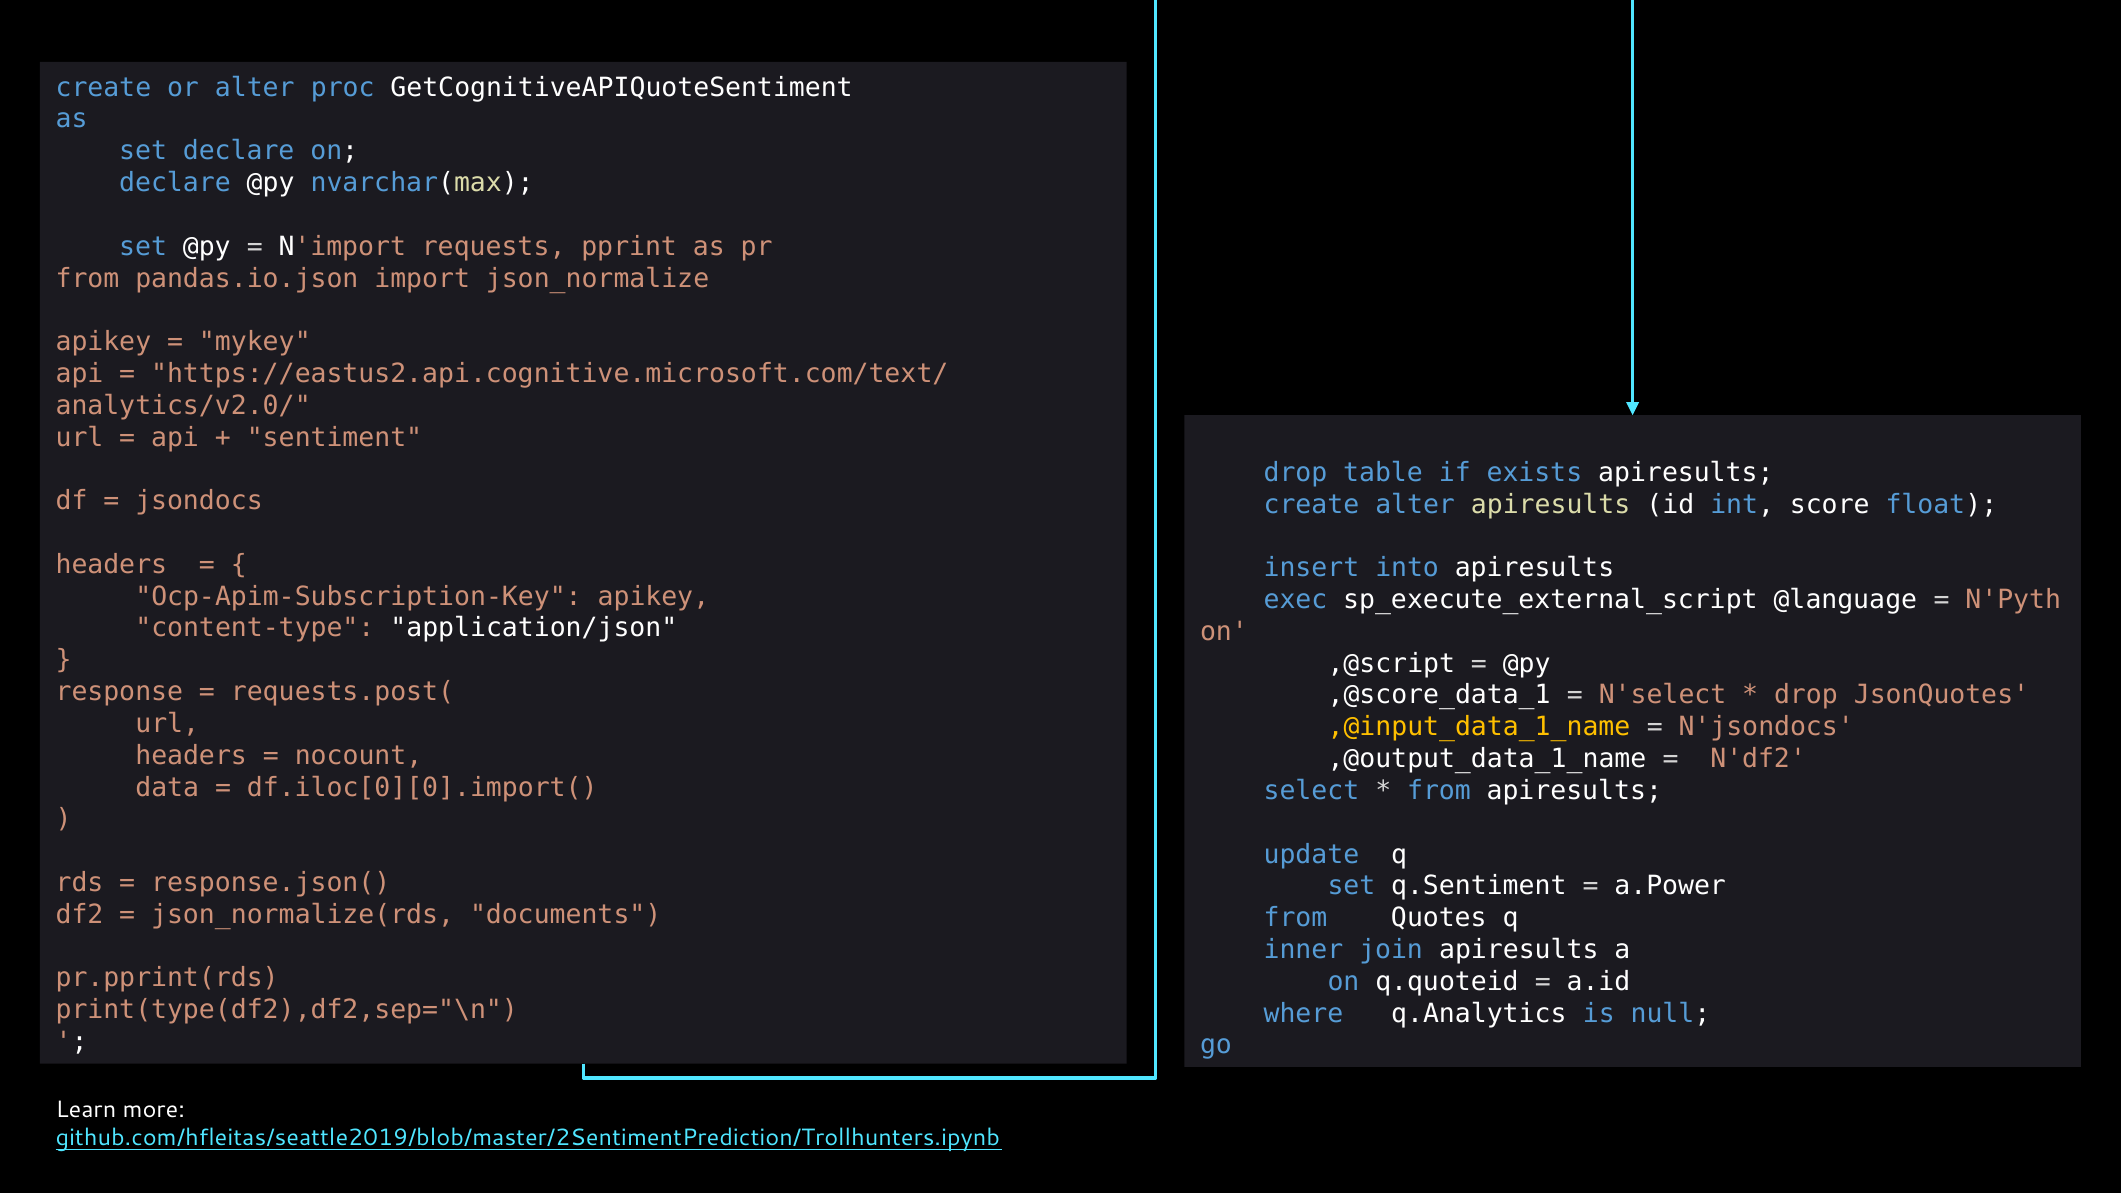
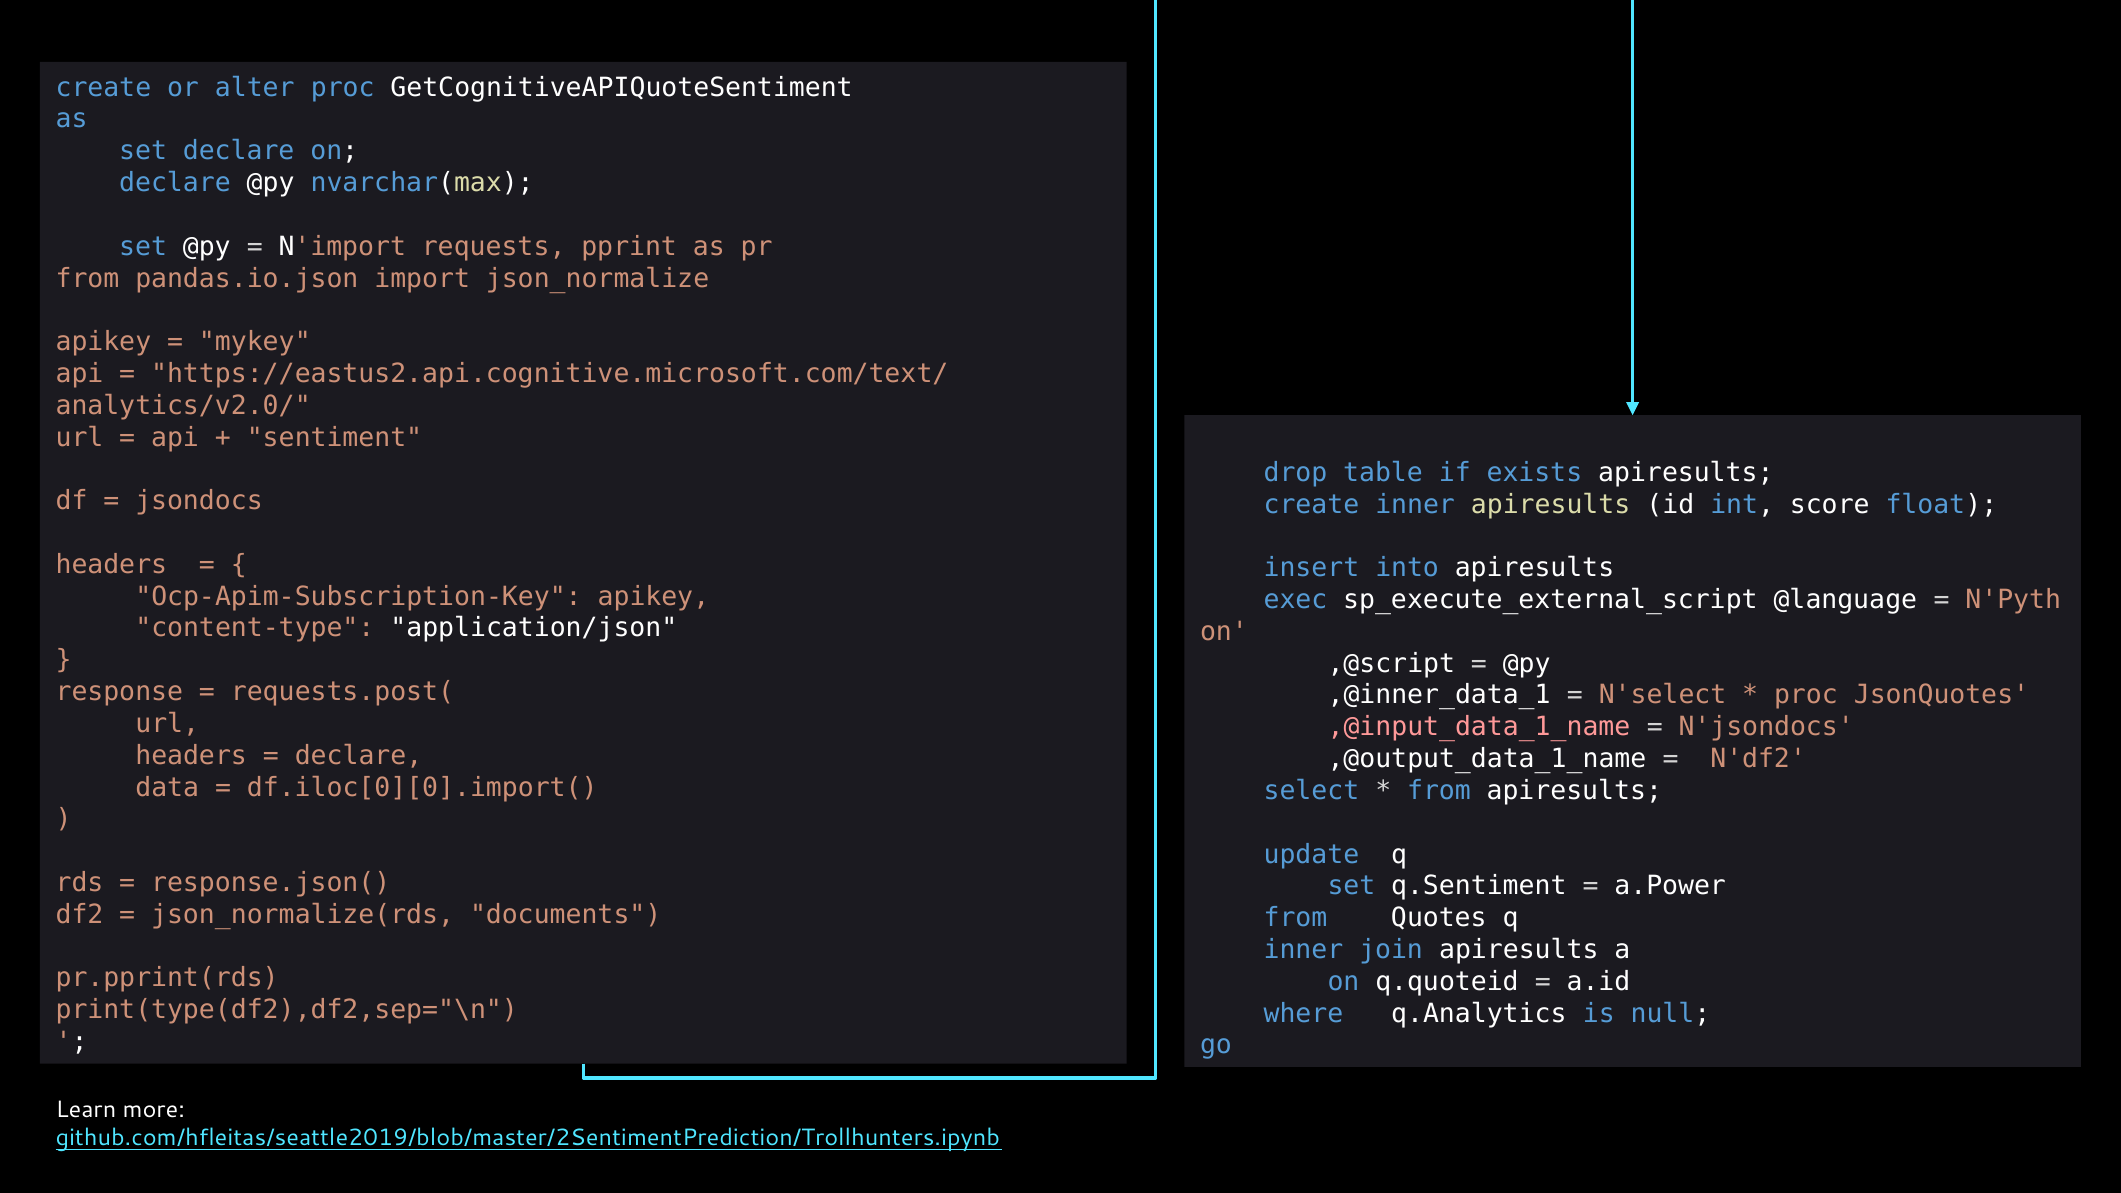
create alter: alter -> inner
,@score_data_1: ,@score_data_1 -> ,@inner_data_1
drop at (1806, 695): drop -> proc
,@input_data_1_name colour: yellow -> pink
nocount at (359, 755): nocount -> declare
